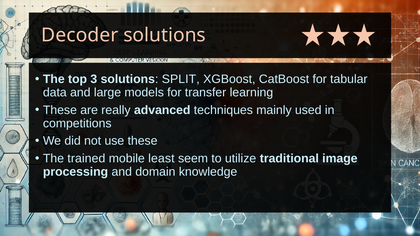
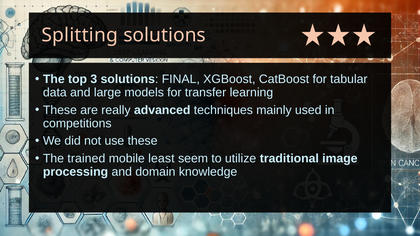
Decoder: Decoder -> Splitting
SPLIT: SPLIT -> FINAL
